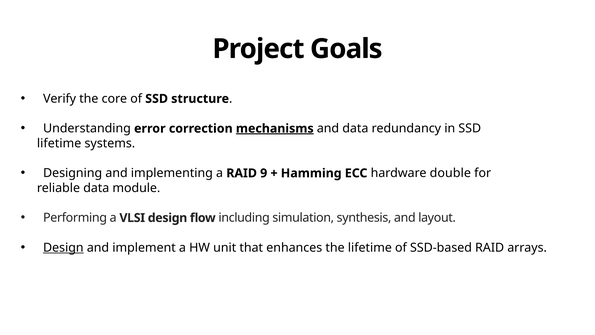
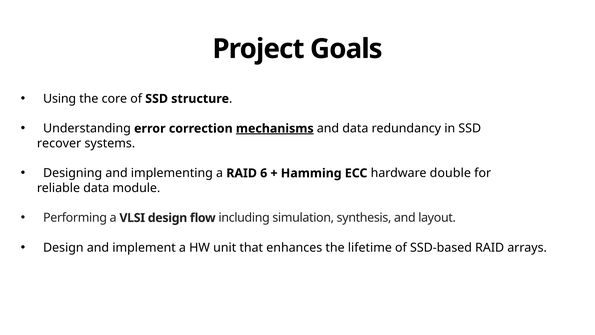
Verify: Verify -> Using
lifetime at (59, 143): lifetime -> recover
9: 9 -> 6
Design at (63, 247) underline: present -> none
